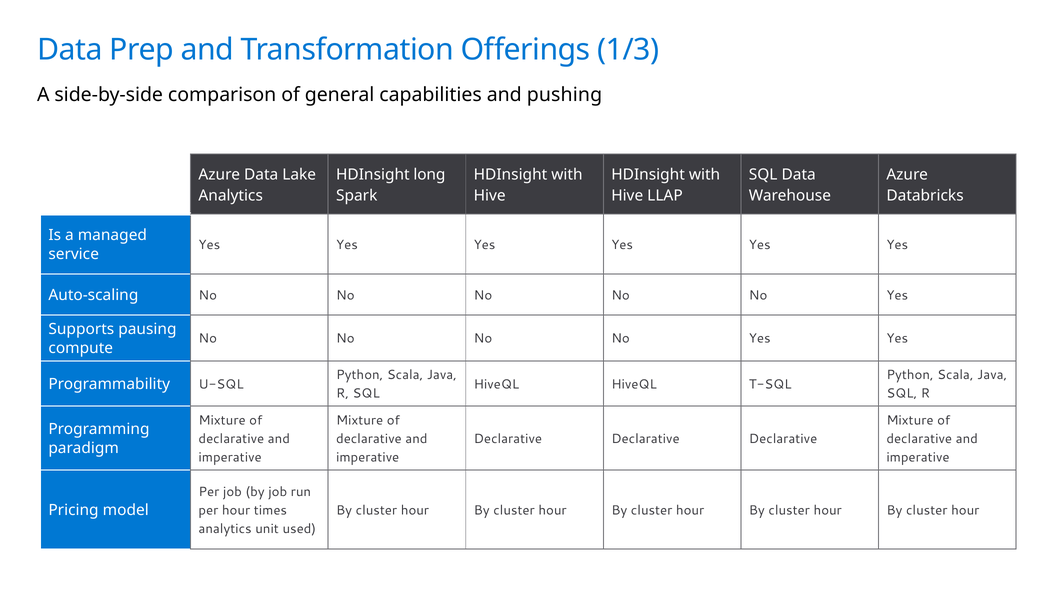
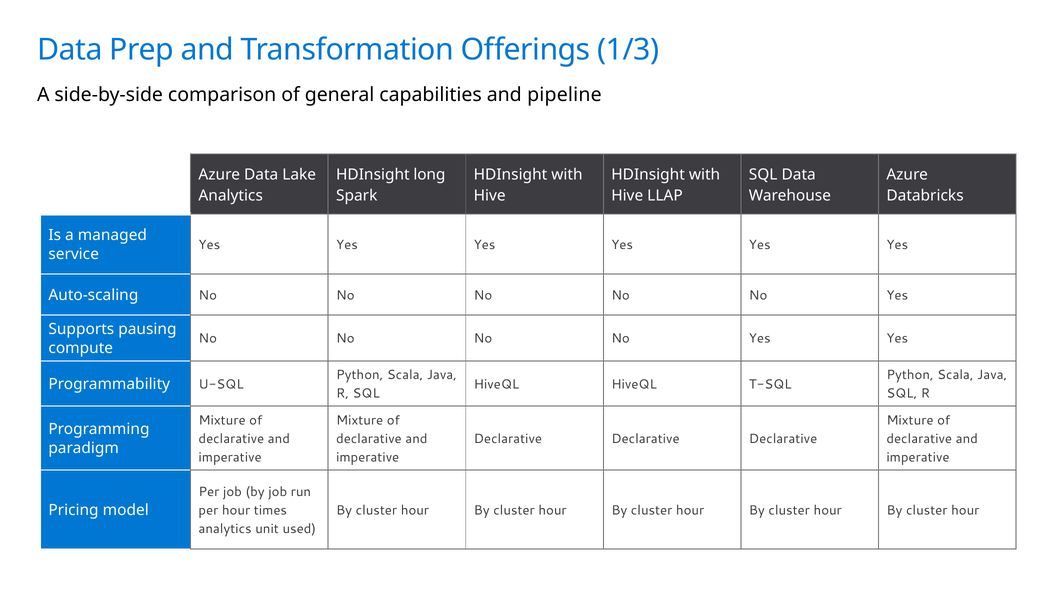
pushing: pushing -> pipeline
